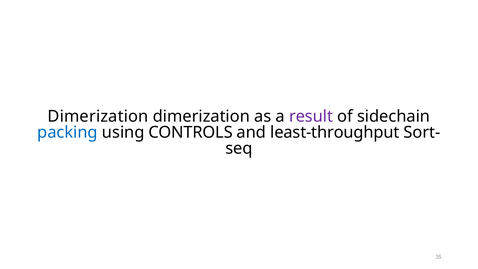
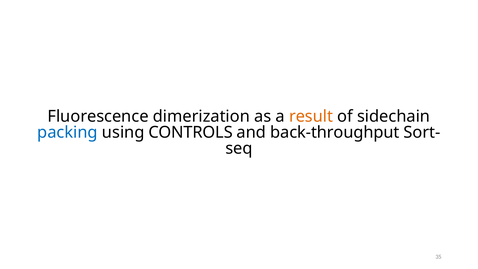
Dimerization at (98, 116): Dimerization -> Fluorescence
result colour: purple -> orange
least-throughput: least-throughput -> back-throughput
